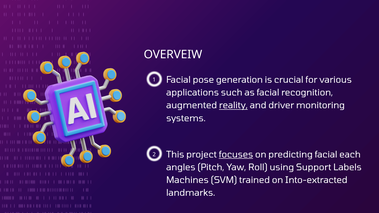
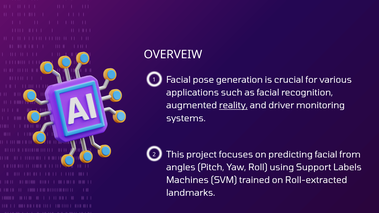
focuses underline: present -> none
each: each -> from
Into-extracted: Into-extracted -> Roll-extracted
